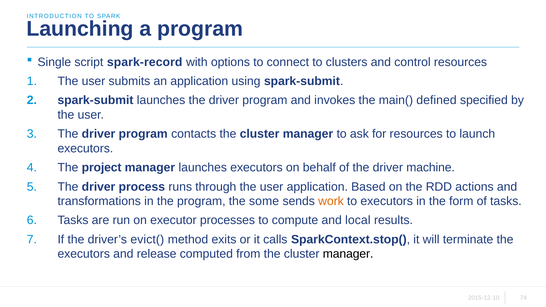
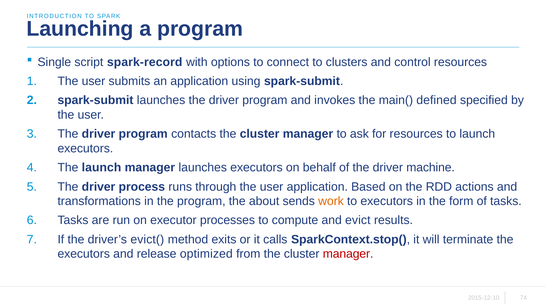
The project: project -> launch
some: some -> about
local: local -> evict
computed: computed -> optimized
manager at (348, 254) colour: black -> red
